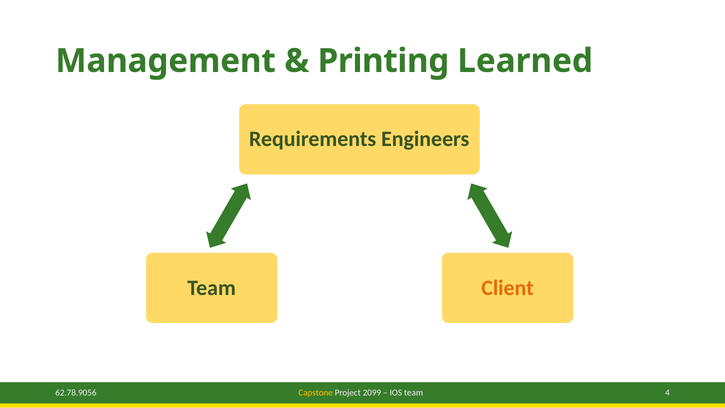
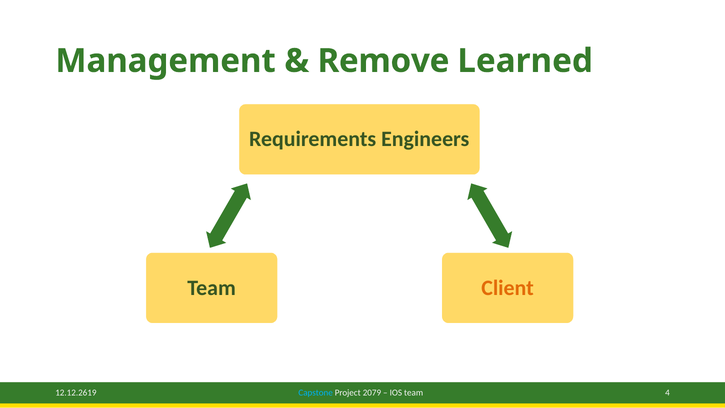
Printing: Printing -> Remove
62.78.9056: 62.78.9056 -> 12.12.2619
Capstone colour: yellow -> light blue
2099: 2099 -> 2079
